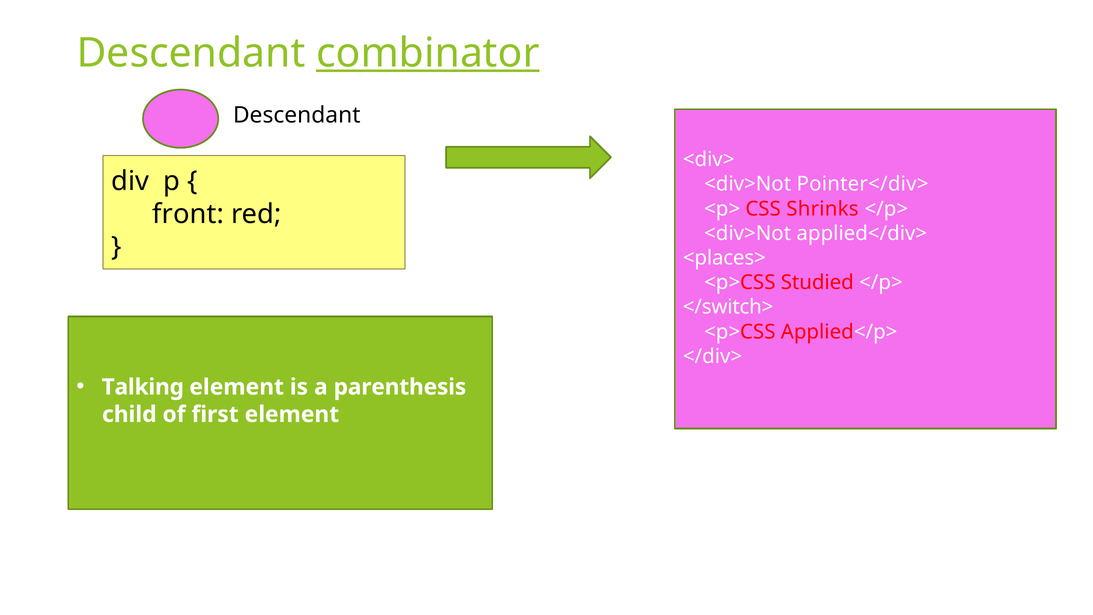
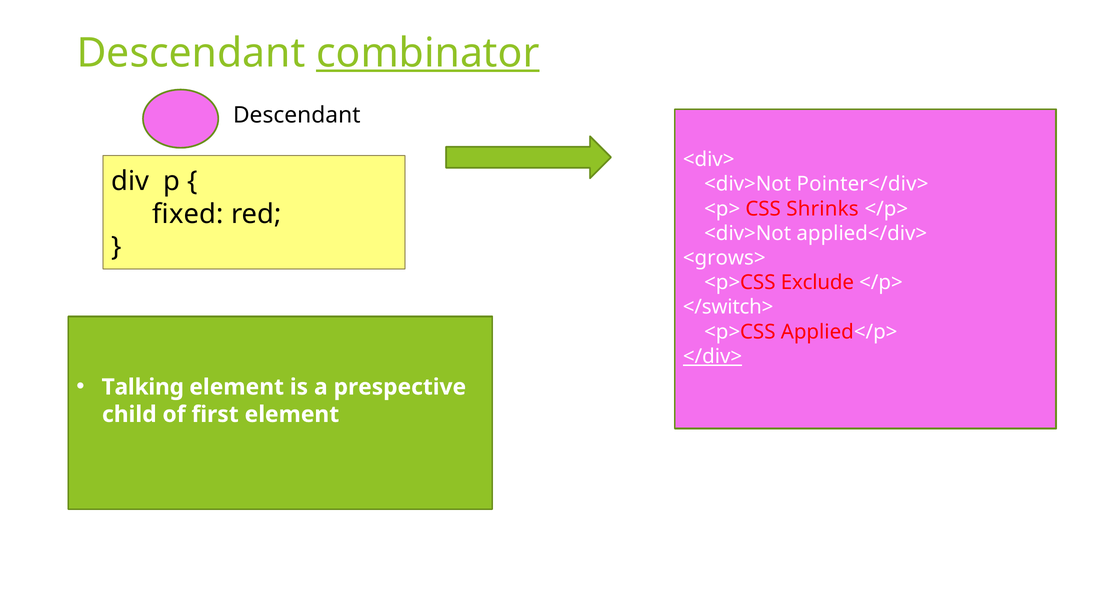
front: front -> fixed
<places>: <places> -> <grows>
Studied: Studied -> Exclude
</div> underline: none -> present
parenthesis: parenthesis -> prespective
